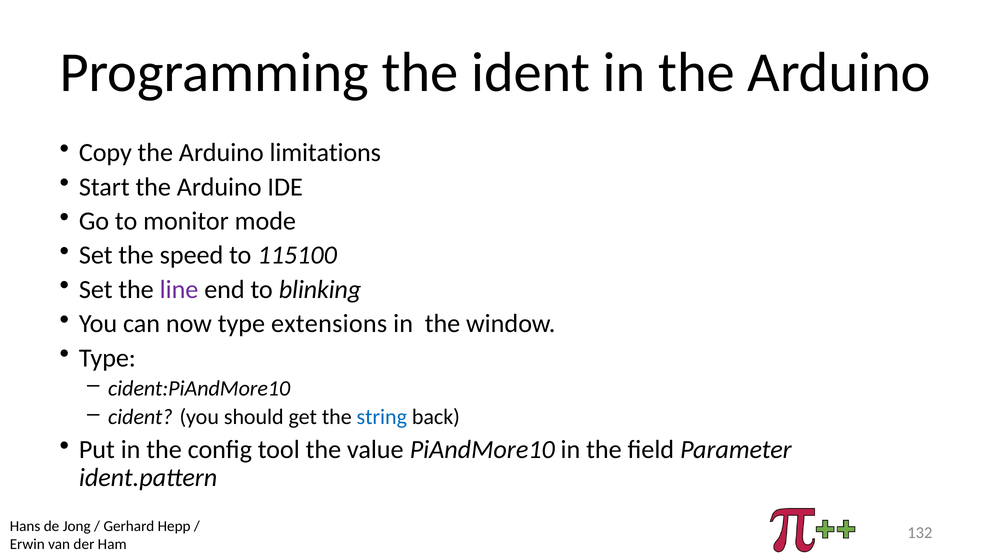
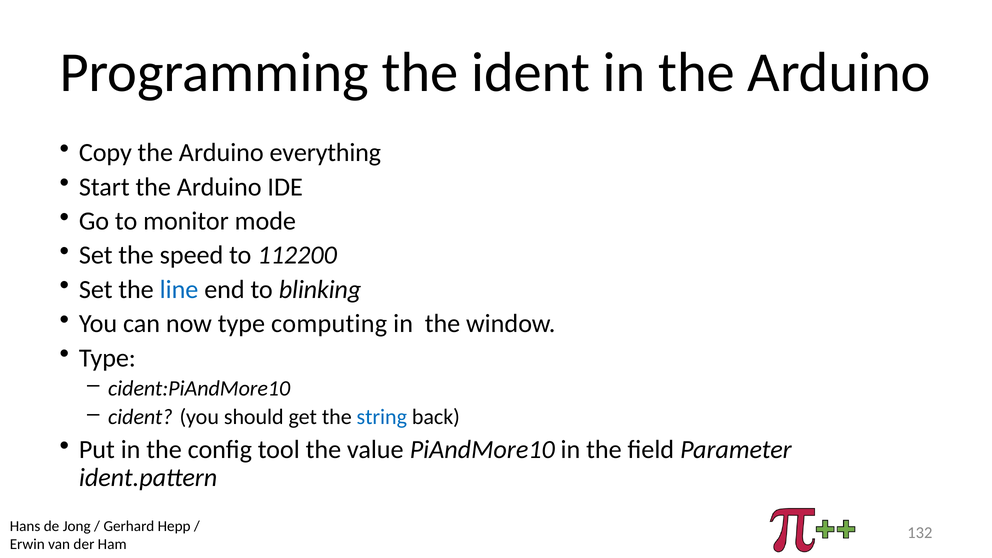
limitations: limitations -> everything
115100: 115100 -> 112200
line colour: purple -> blue
extensions: extensions -> computing
